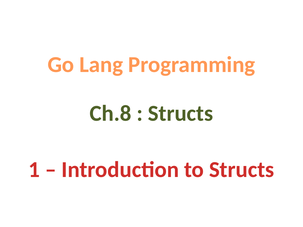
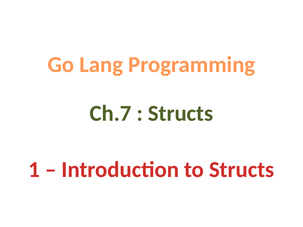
Ch.8: Ch.8 -> Ch.7
